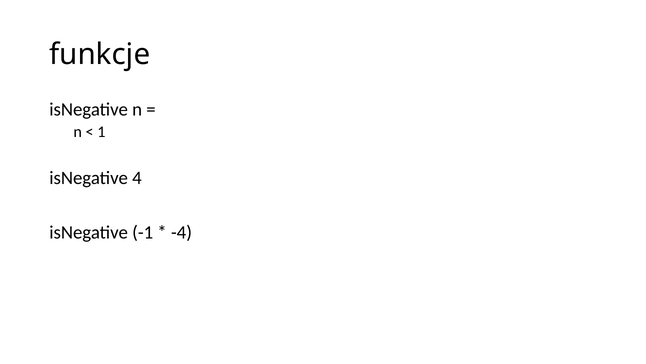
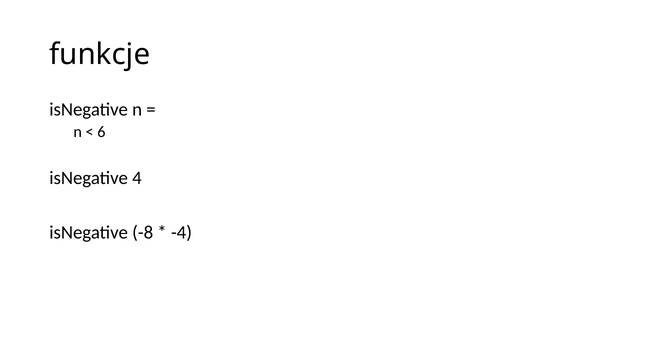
1: 1 -> 6
-1: -1 -> -8
